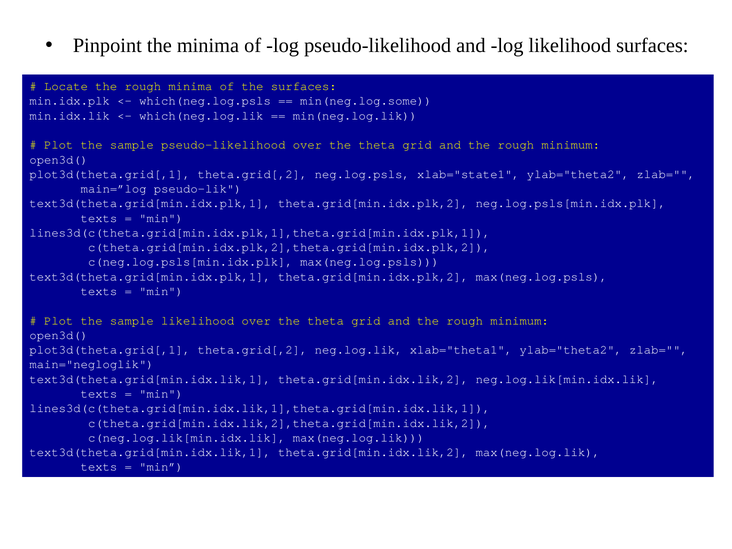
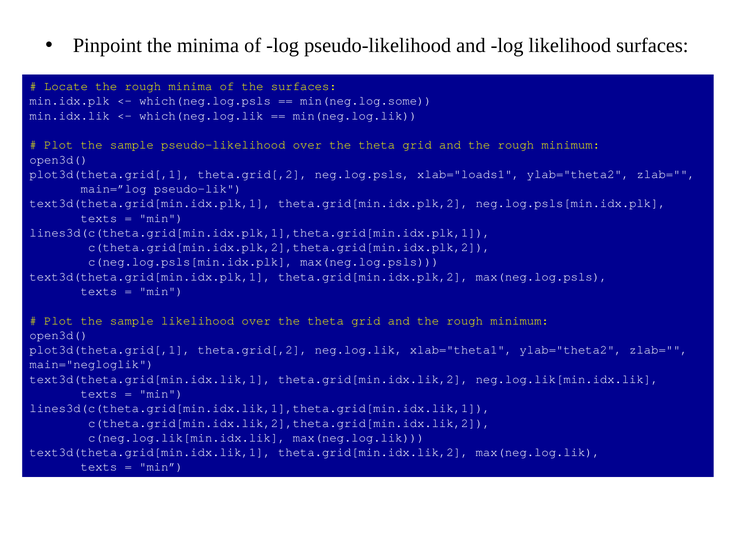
xlab="state1: xlab="state1 -> xlab="loads1
